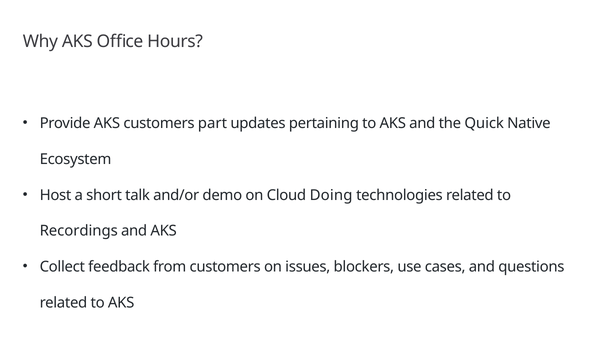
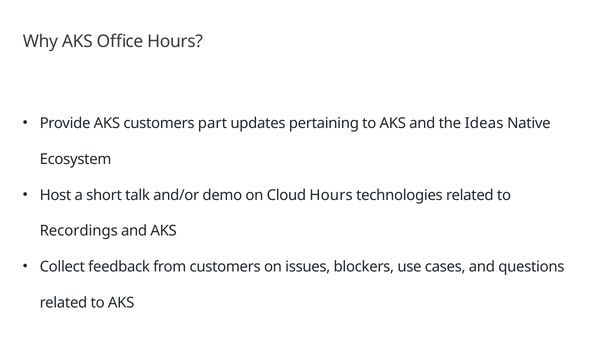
Quick: Quick -> Ideas
Cloud Doing: Doing -> Hours
